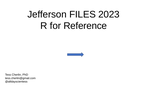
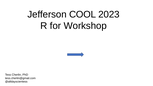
FILES: FILES -> COOL
Reference: Reference -> Workshop
